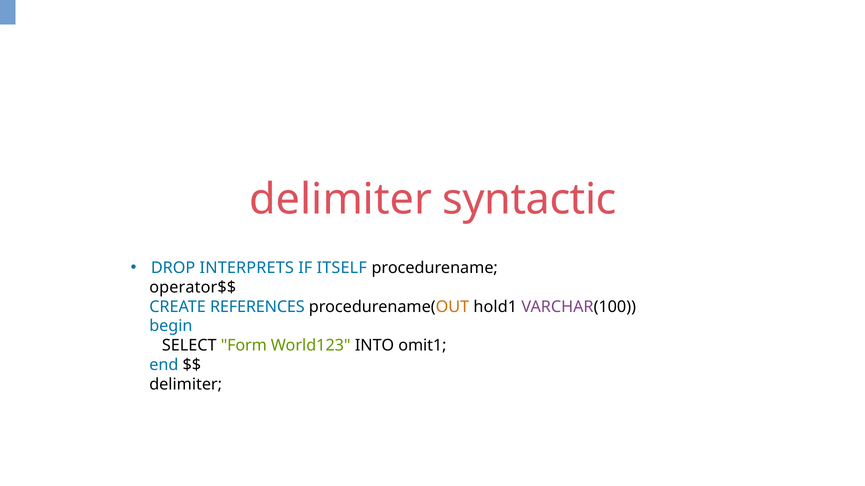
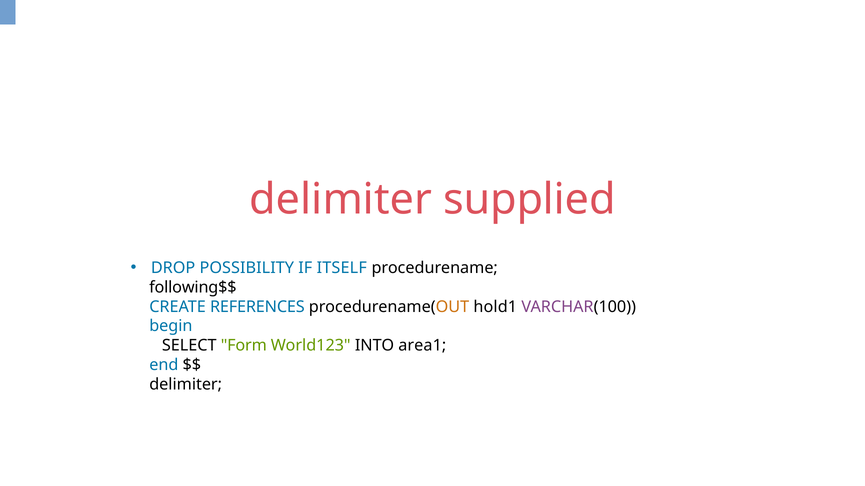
syntactic: syntactic -> supplied
INTERPRETS: INTERPRETS -> POSSIBILITY
operator$$: operator$$ -> following$$
omit1: omit1 -> area1
